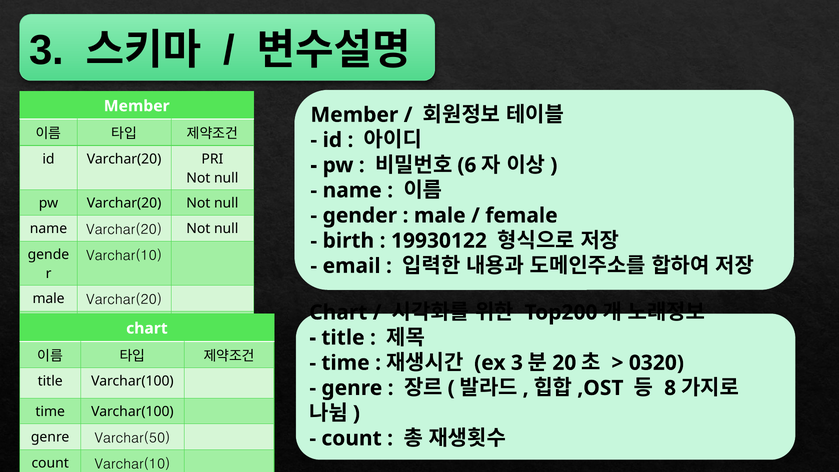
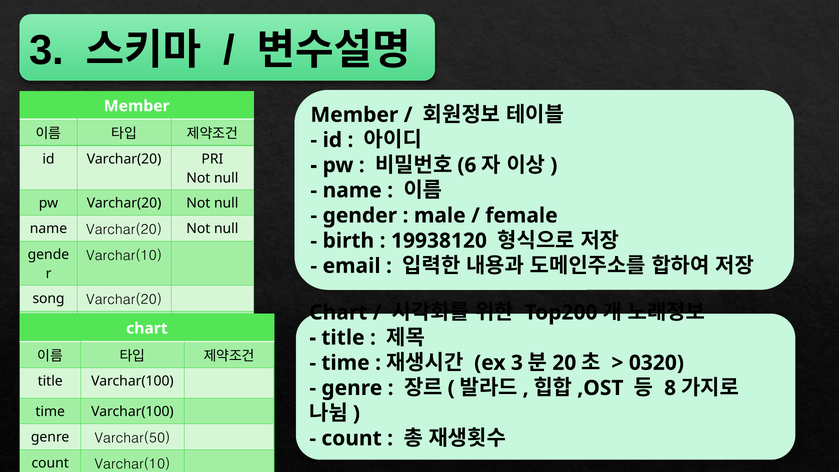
19930122: 19930122 -> 19938120
male at (49, 299): male -> song
